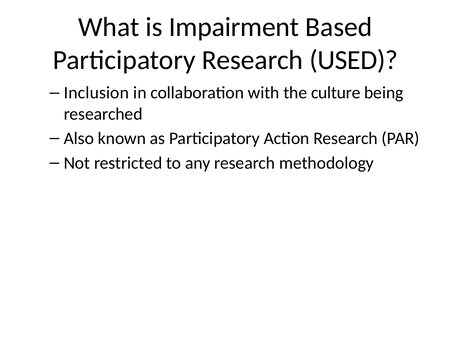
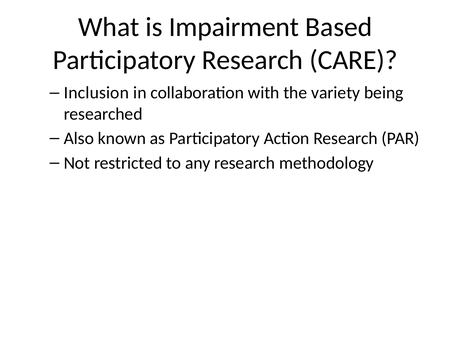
USED: USED -> CARE
culture: culture -> variety
